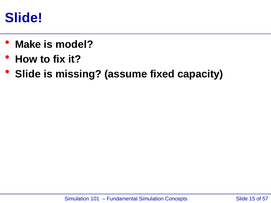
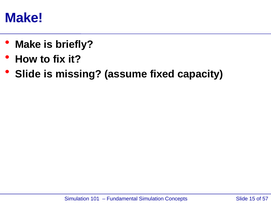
Slide at (24, 18): Slide -> Make
model: model -> briefly
